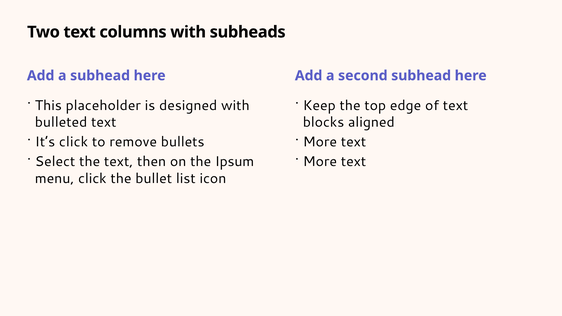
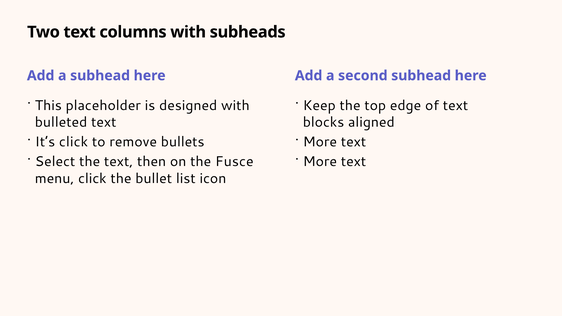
Ipsum: Ipsum -> Fusce
